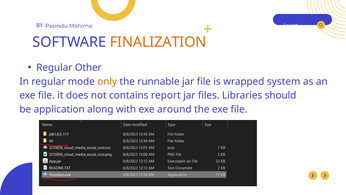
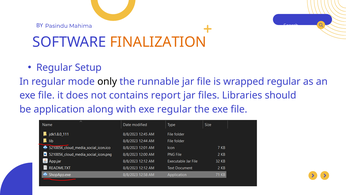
Other: Other -> Setup
only colour: orange -> black
wrapped system: system -> regular
exe around: around -> regular
